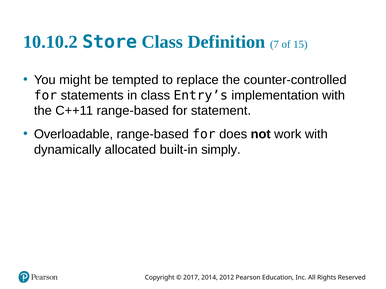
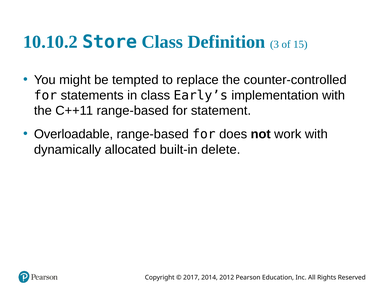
7: 7 -> 3
Entry’s: Entry’s -> Early’s
simply: simply -> delete
